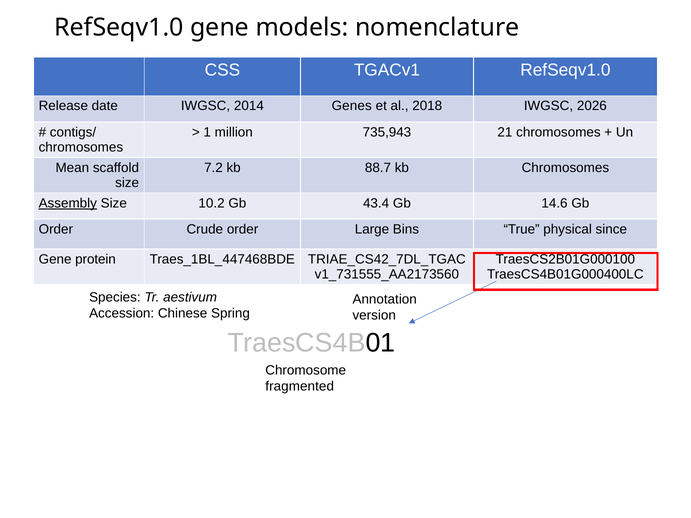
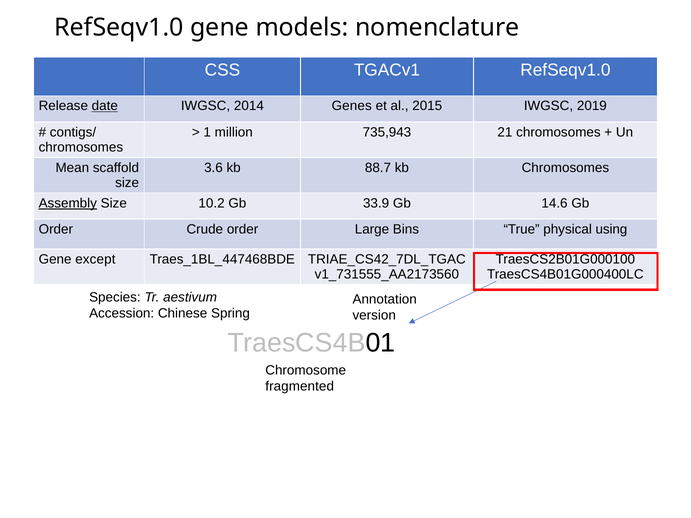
date underline: none -> present
2018: 2018 -> 2015
2026: 2026 -> 2019
7.2: 7.2 -> 3.6
43.4: 43.4 -> 33.9
since: since -> using
protein: protein -> except
